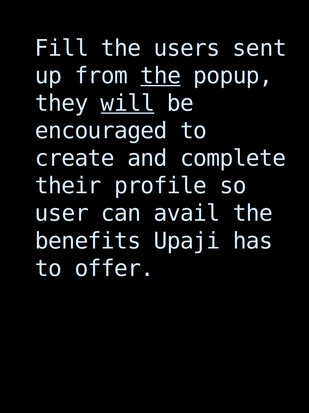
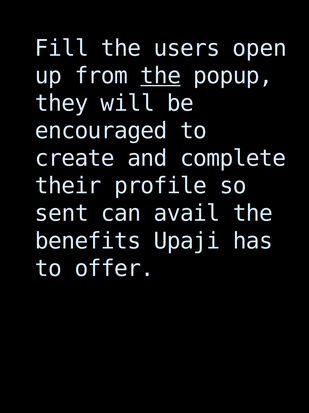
sent: sent -> open
will underline: present -> none
user: user -> sent
